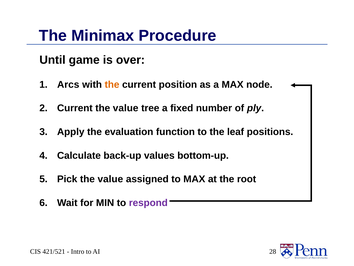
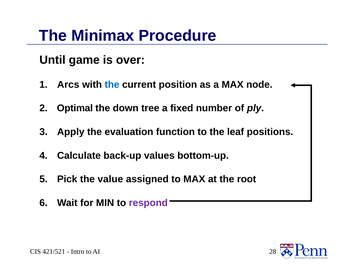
the at (112, 84) colour: orange -> blue
Current at (75, 108): Current -> Optimal
value at (126, 108): value -> down
